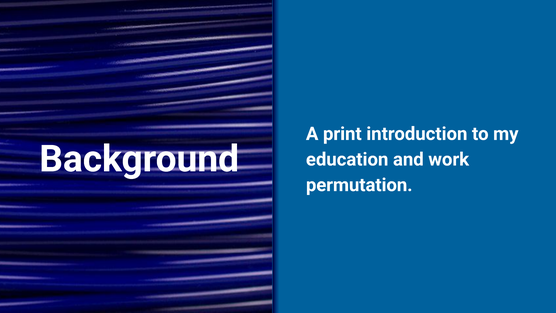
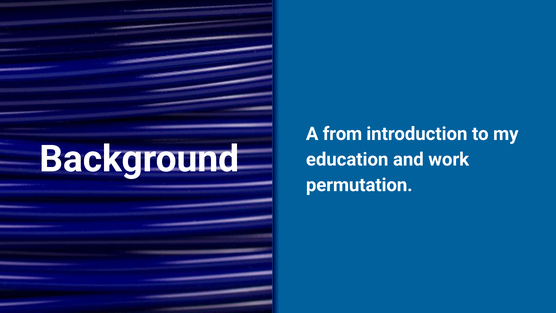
print: print -> from
